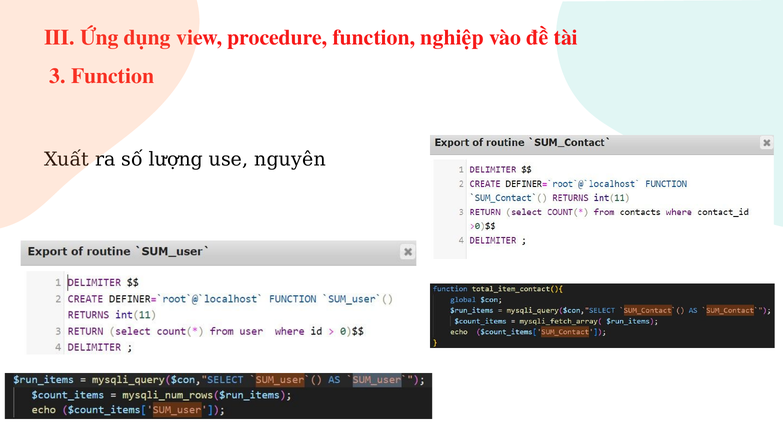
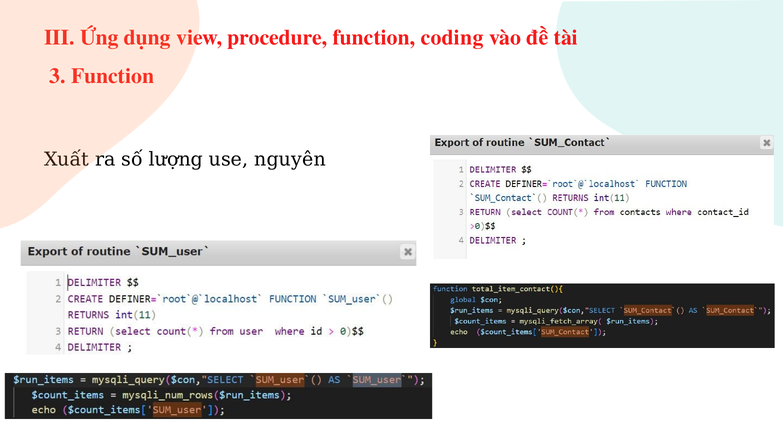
nghiệp: nghiệp -> coding
